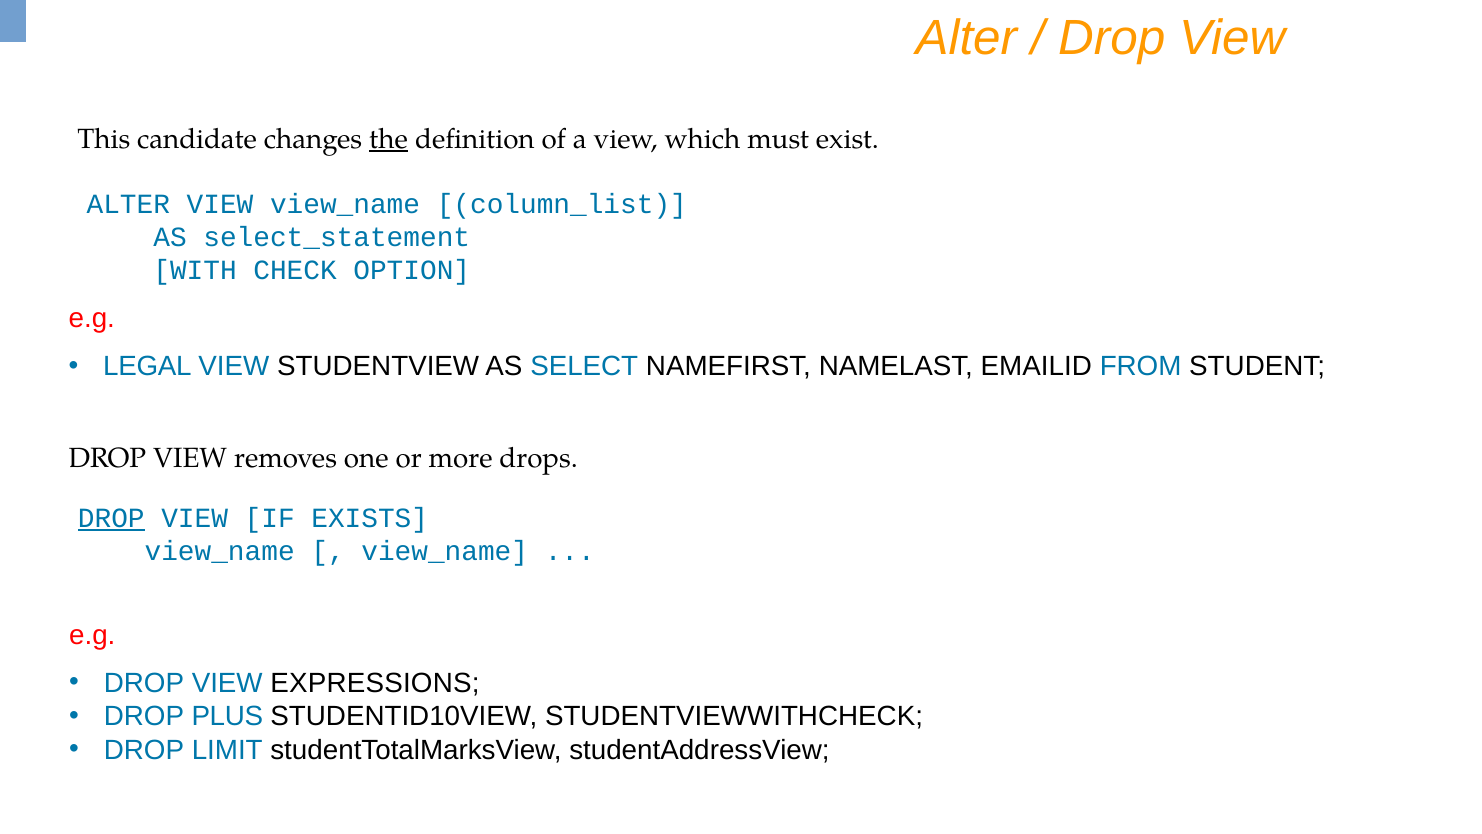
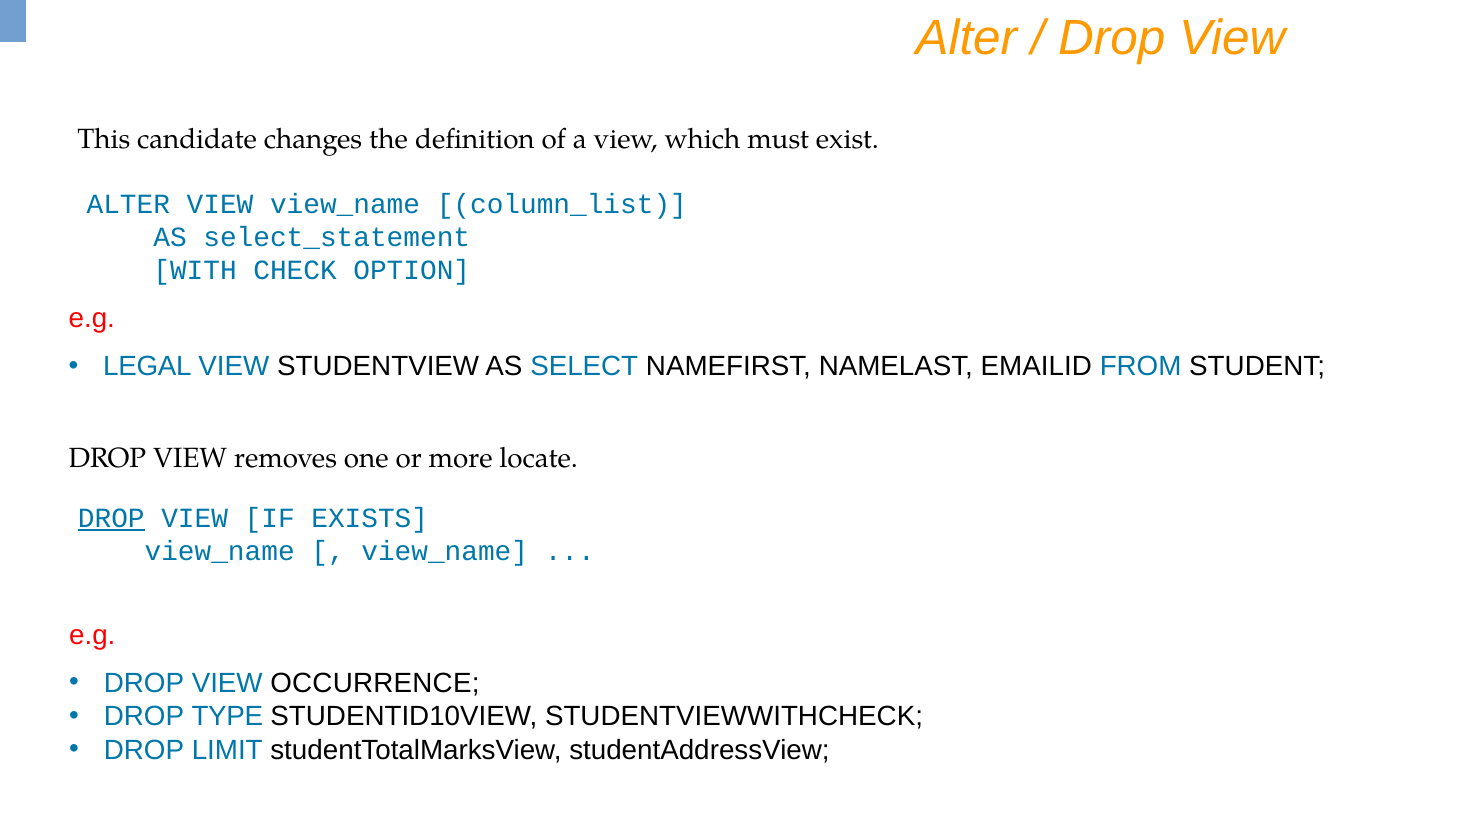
the underline: present -> none
drops: drops -> locate
EXPRESSIONS: EXPRESSIONS -> OCCURRENCE
PLUS: PLUS -> TYPE
